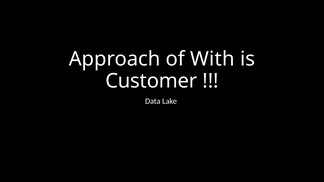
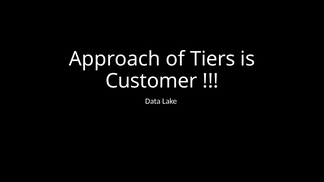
With: With -> Tiers
